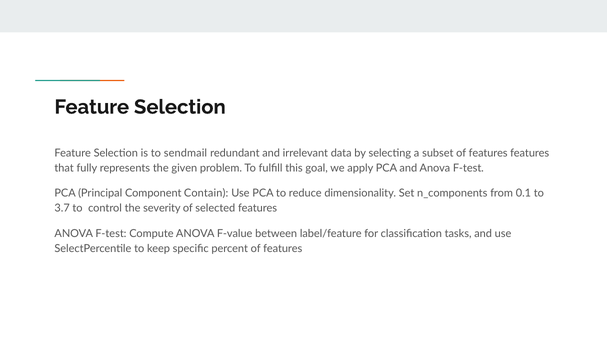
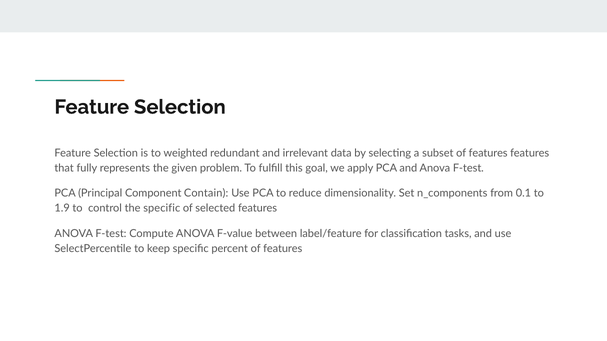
sendmail: sendmail -> weighted
3.7: 3.7 -> 1.9
the severity: severity -> specific
